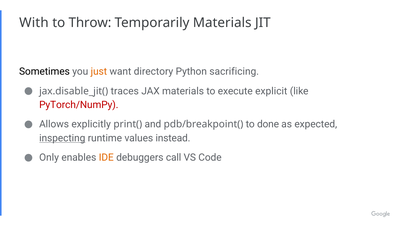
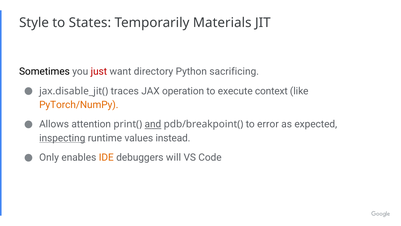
With: With -> Style
Throw: Throw -> States
just colour: orange -> red
JAX materials: materials -> operation
explicit: explicit -> context
PyTorch/NumPy colour: red -> orange
explicitly: explicitly -> attention
and underline: none -> present
done: done -> error
call: call -> will
